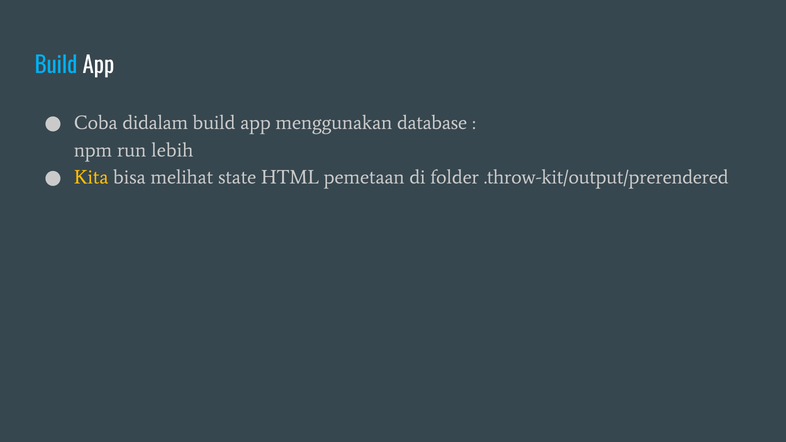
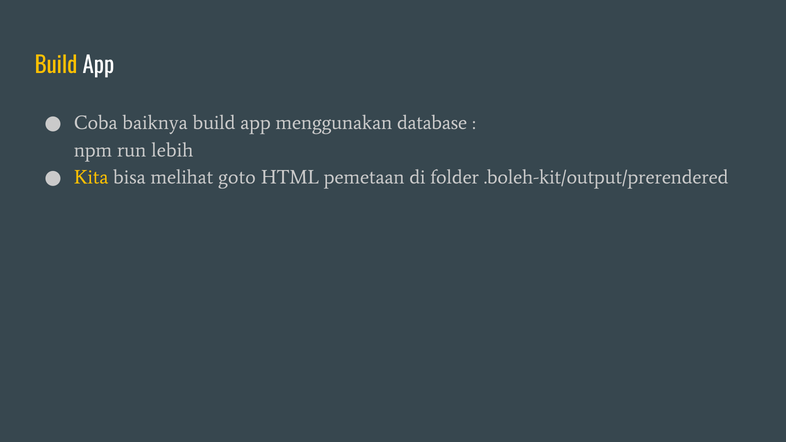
Build at (56, 66) colour: light blue -> yellow
didalam: didalam -> baiknya
state: state -> goto
.throw-kit/output/prerendered: .throw-kit/output/prerendered -> .boleh-kit/output/prerendered
